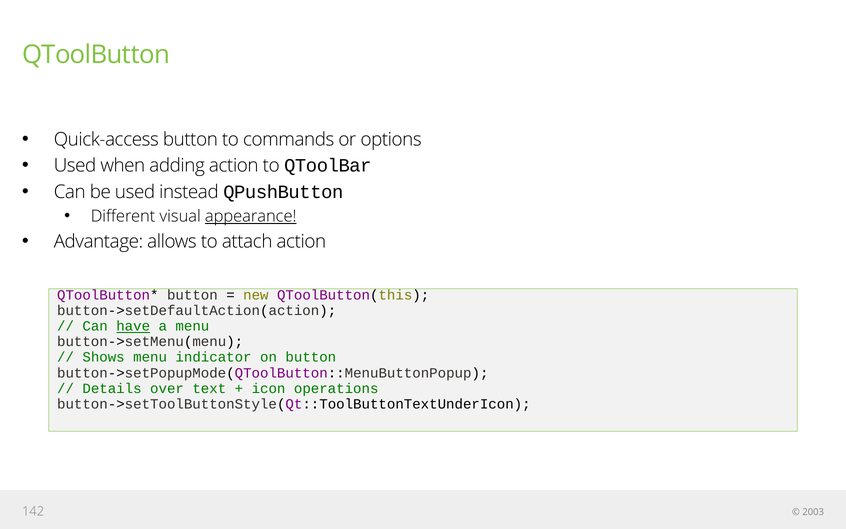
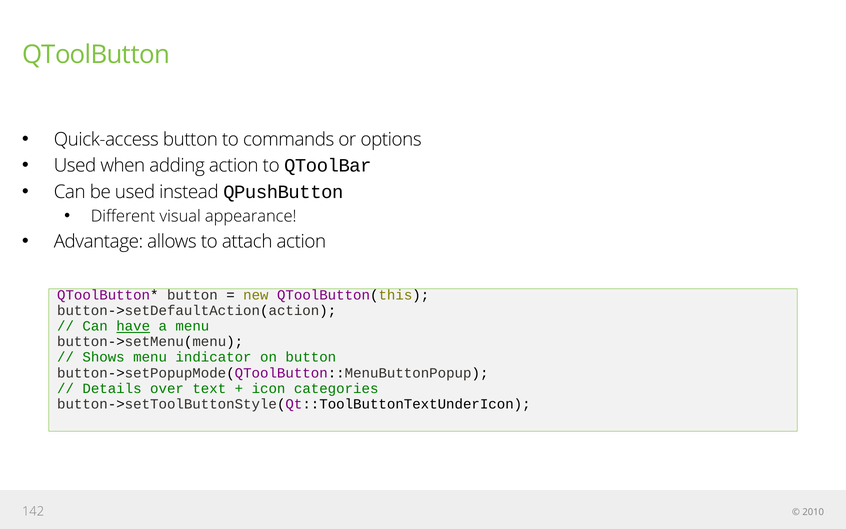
appearance underline: present -> none
operations: operations -> categories
2003: 2003 -> 2010
